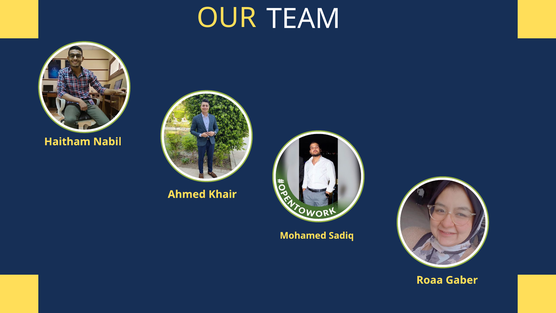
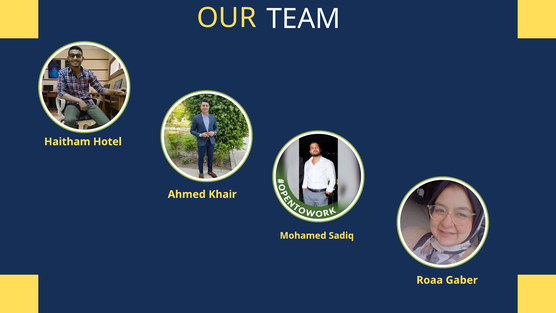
Nabil: Nabil -> Hotel
